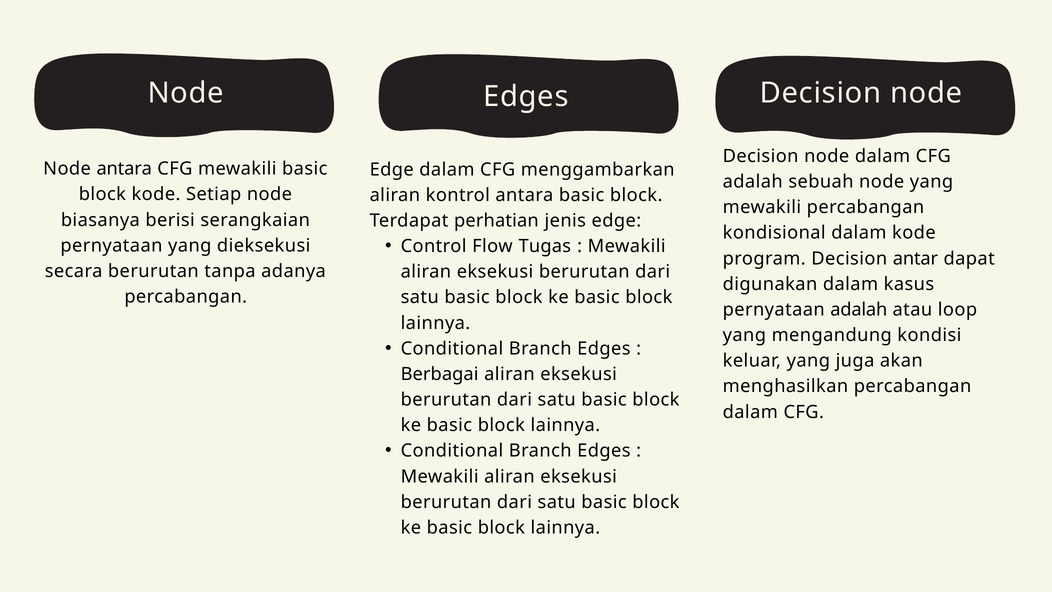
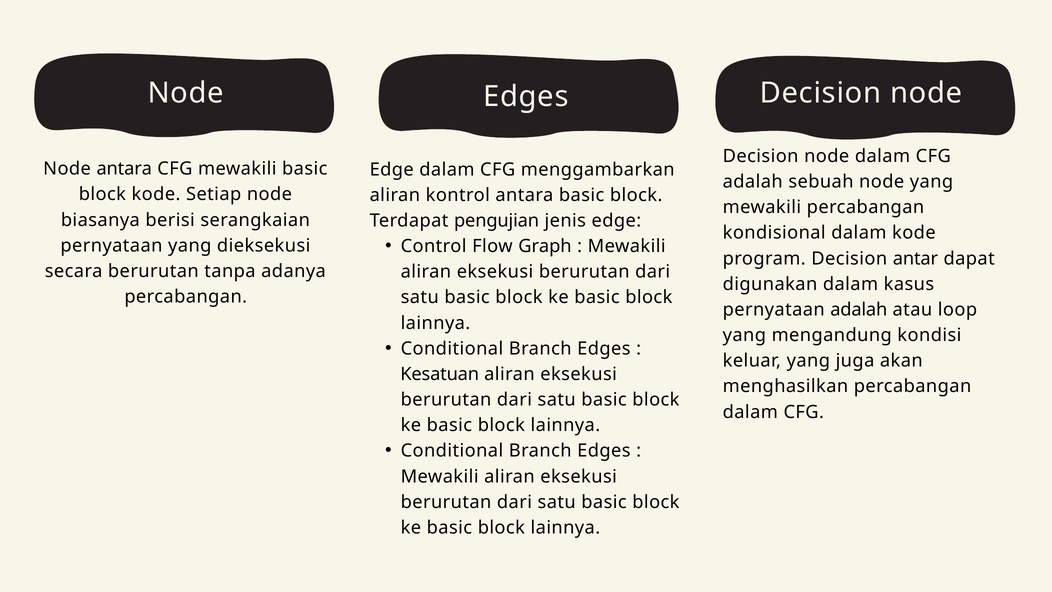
perhatian: perhatian -> pengujian
Tugas: Tugas -> Graph
Berbagai: Berbagai -> Kesatuan
